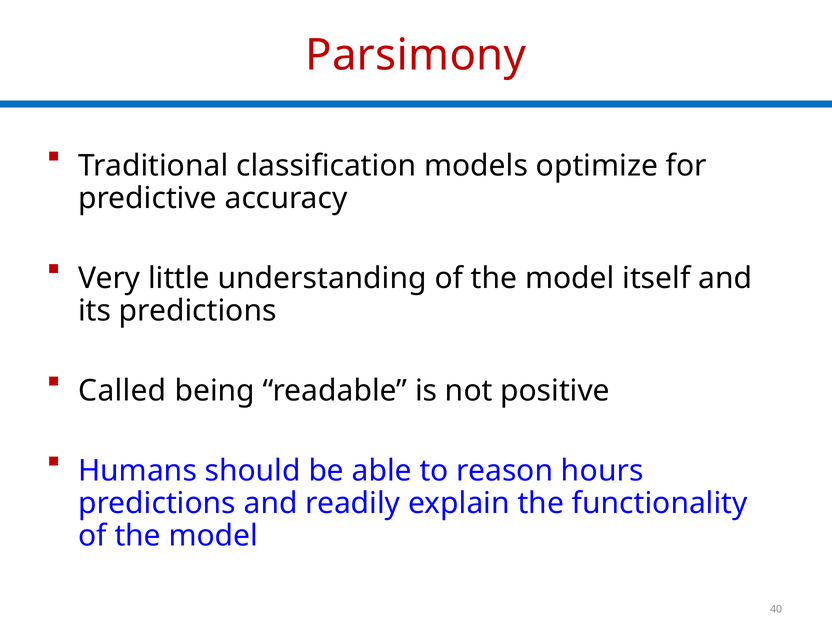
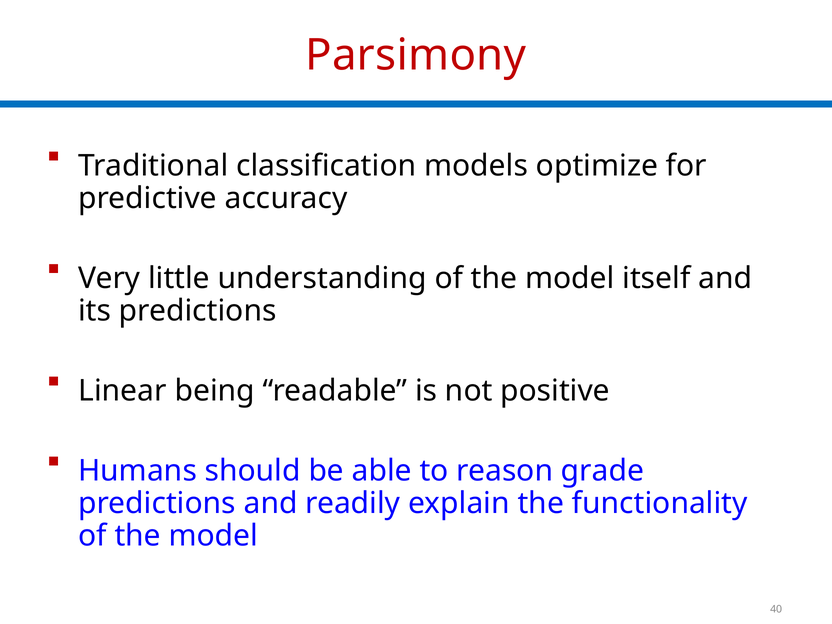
Called: Called -> Linear
hours: hours -> grade
